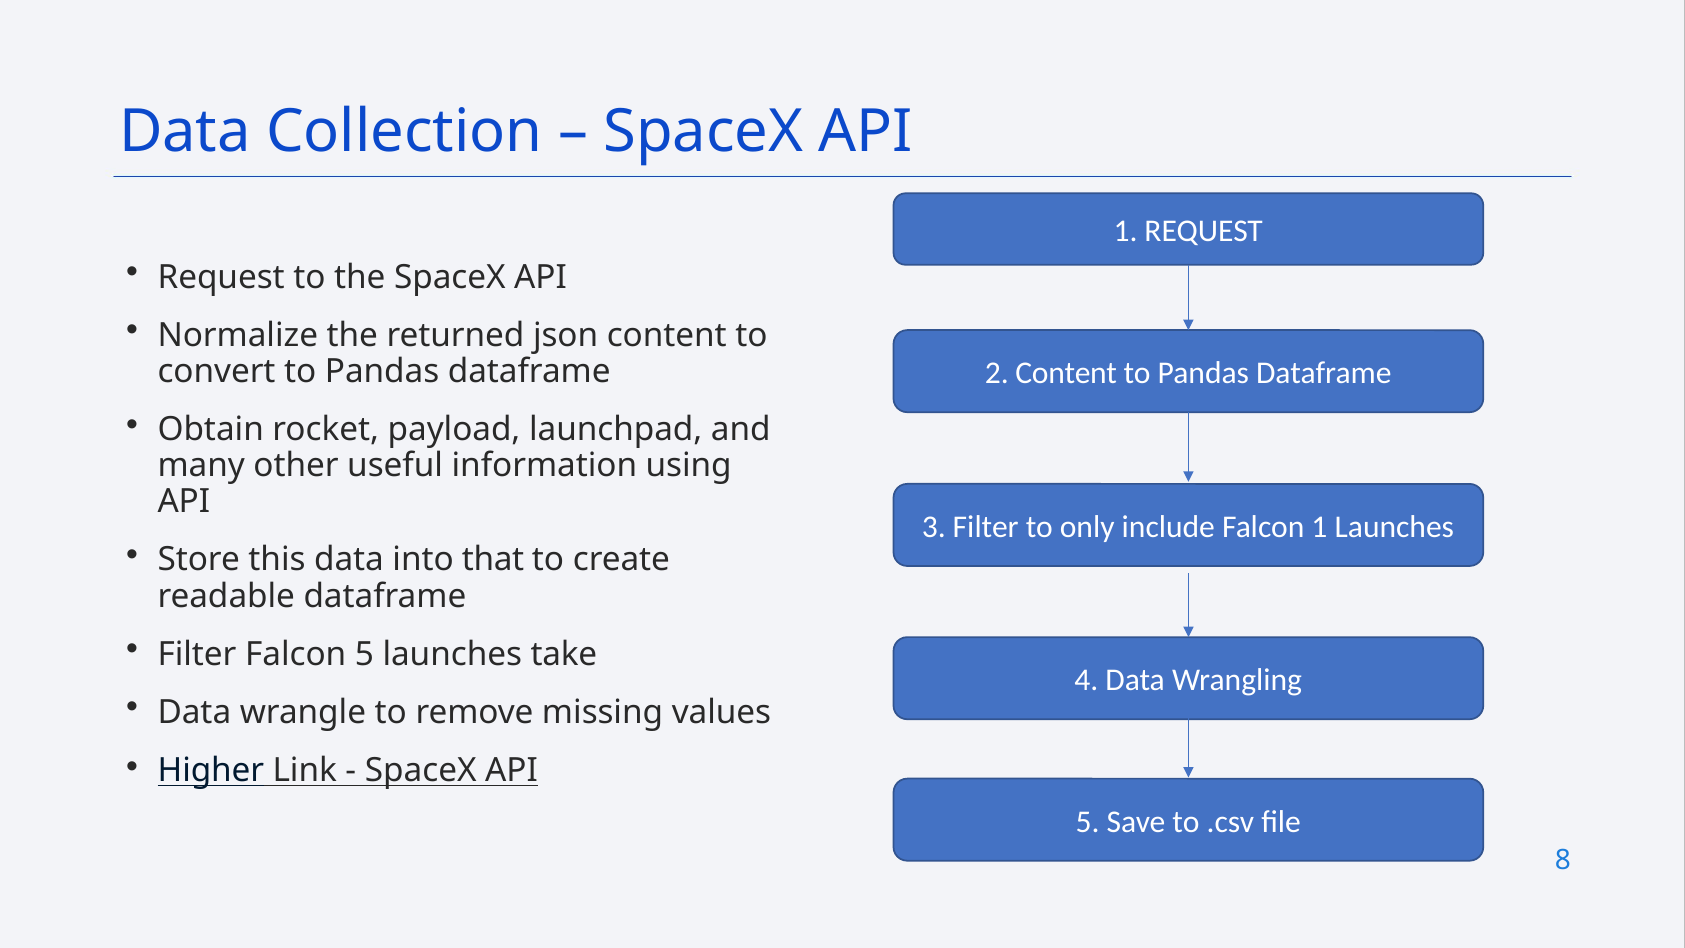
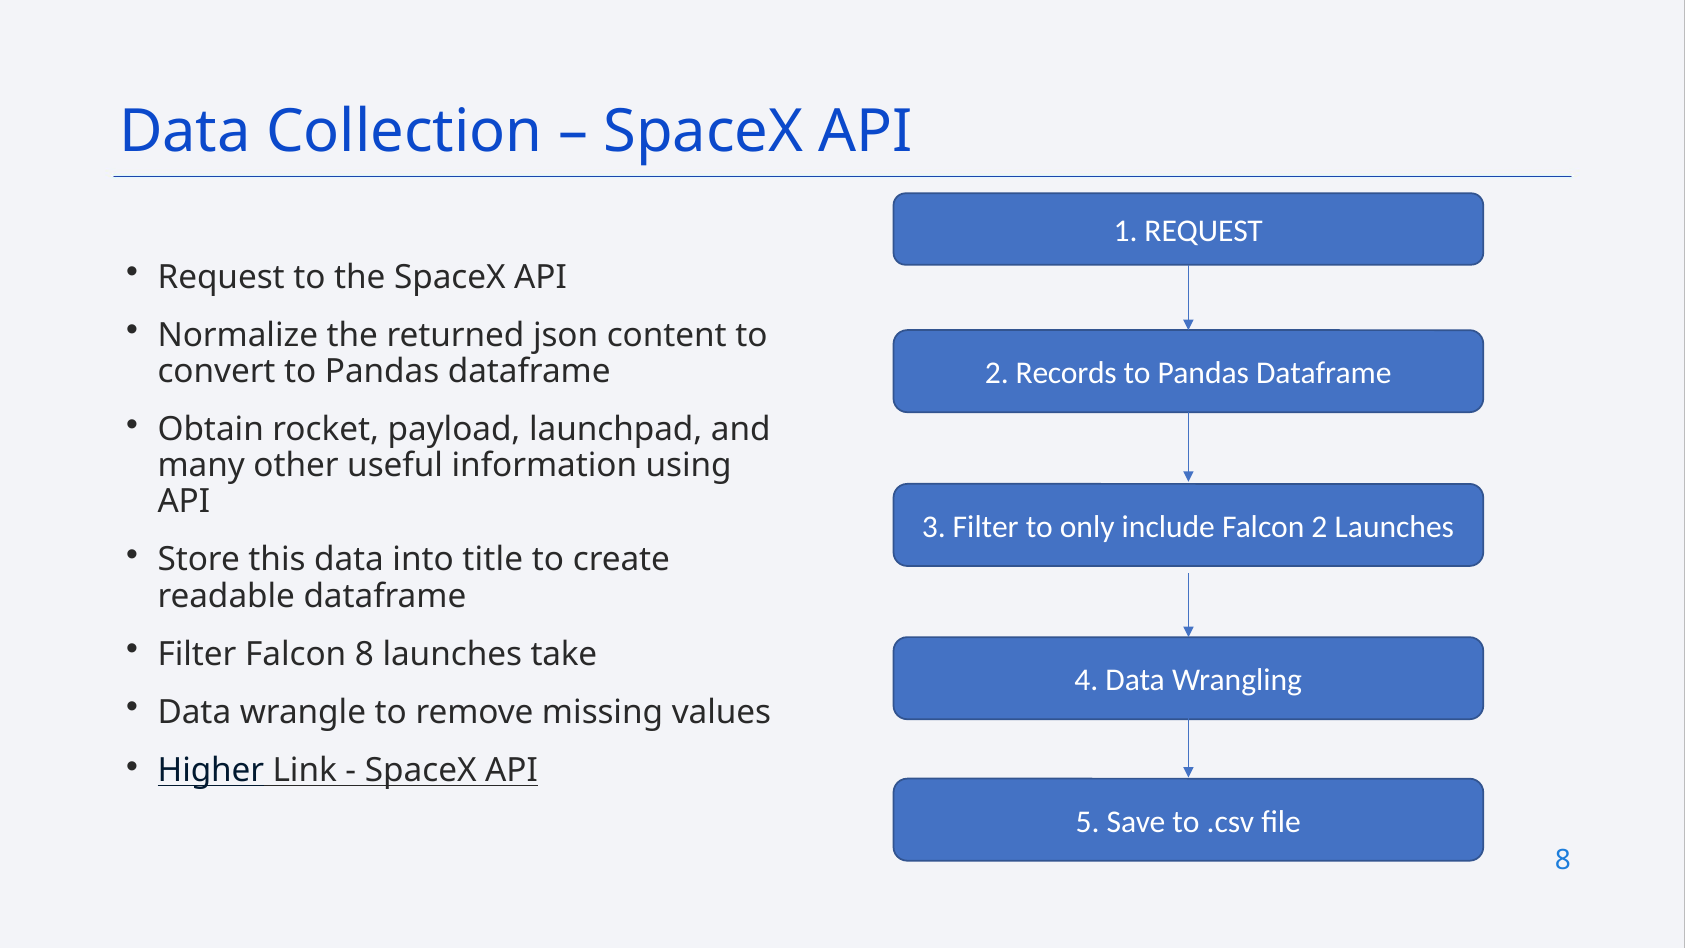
2 Content: Content -> Records
Falcon 1: 1 -> 2
that: that -> title
Falcon 5: 5 -> 8
